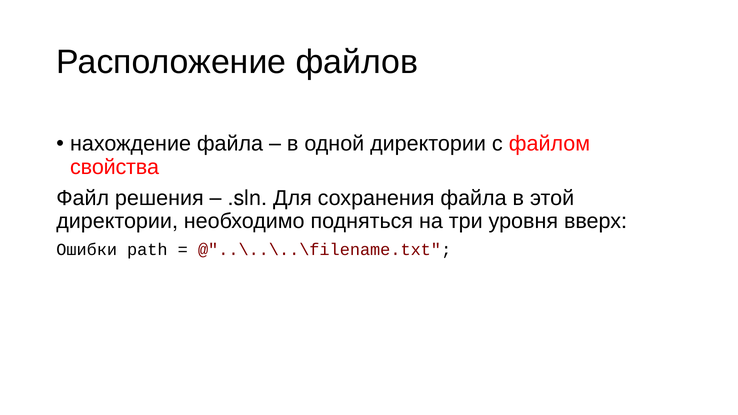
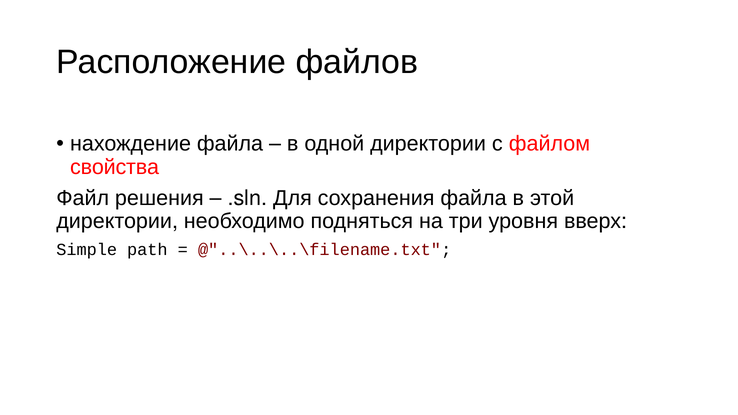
Ошибки: Ошибки -> Simple
